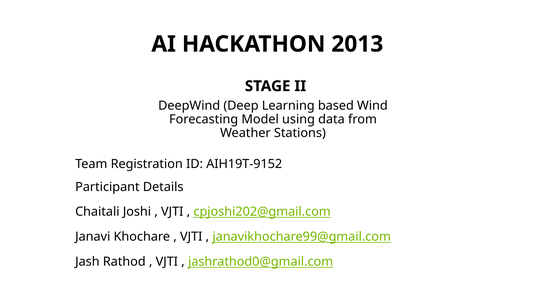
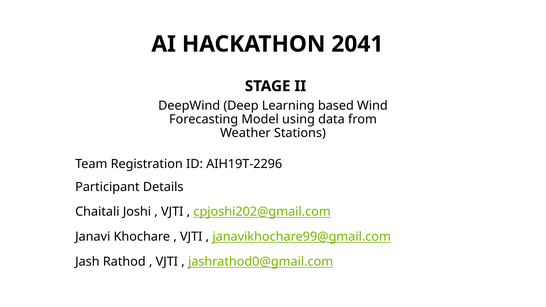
2013: 2013 -> 2041
AIH19T-9152: AIH19T-9152 -> AIH19T-2296
